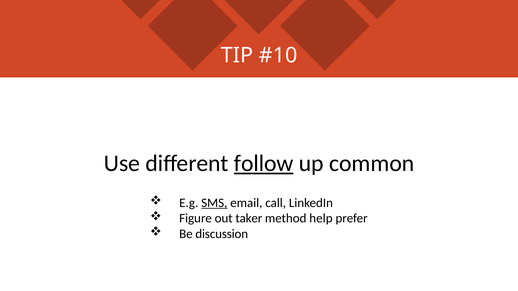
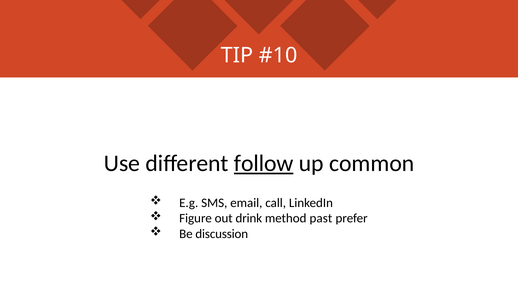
SMS underline: present -> none
taker: taker -> drink
help: help -> past
